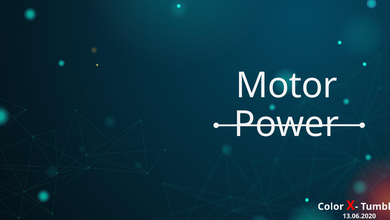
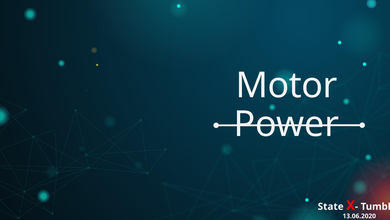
Color: Color -> State
